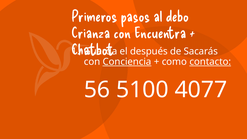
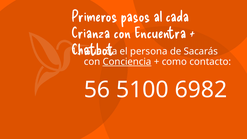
debo: debo -> cada
después: después -> persona
contacto underline: present -> none
4077: 4077 -> 6982
